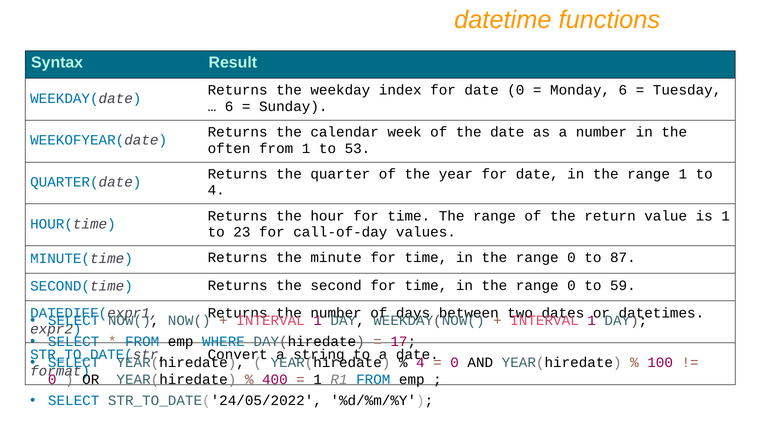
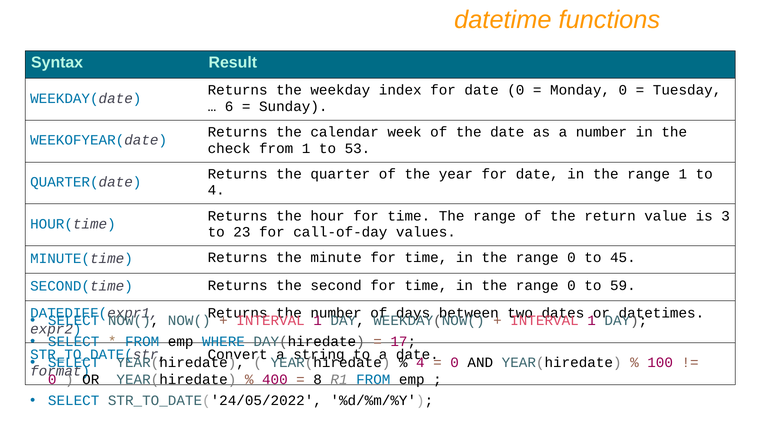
Monday 6: 6 -> 0
often: often -> check
is 1: 1 -> 3
87: 87 -> 45
1 at (318, 380): 1 -> 8
